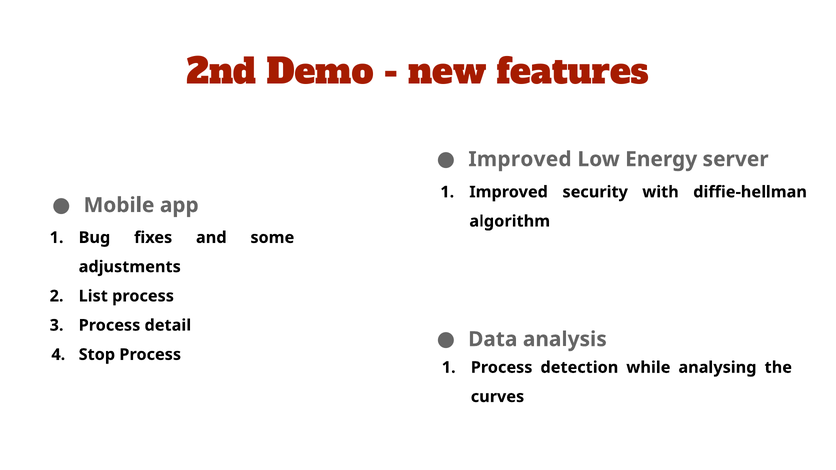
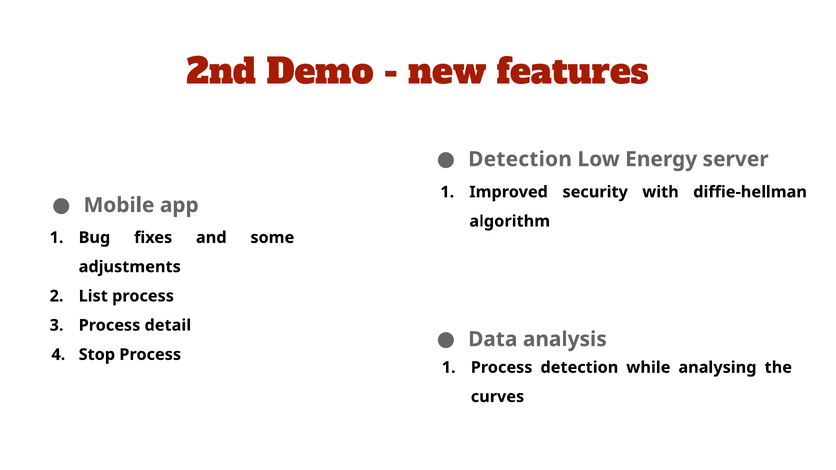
Improved at (520, 159): Improved -> Detection
